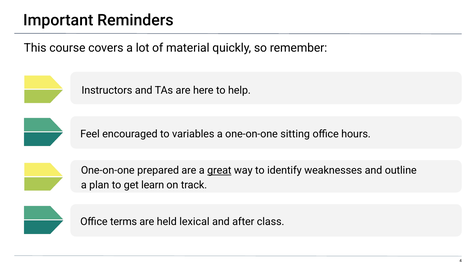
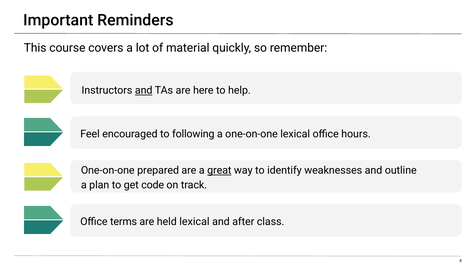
and at (144, 90) underline: none -> present
variables: variables -> following
one-on-one sitting: sitting -> lexical
learn: learn -> code
